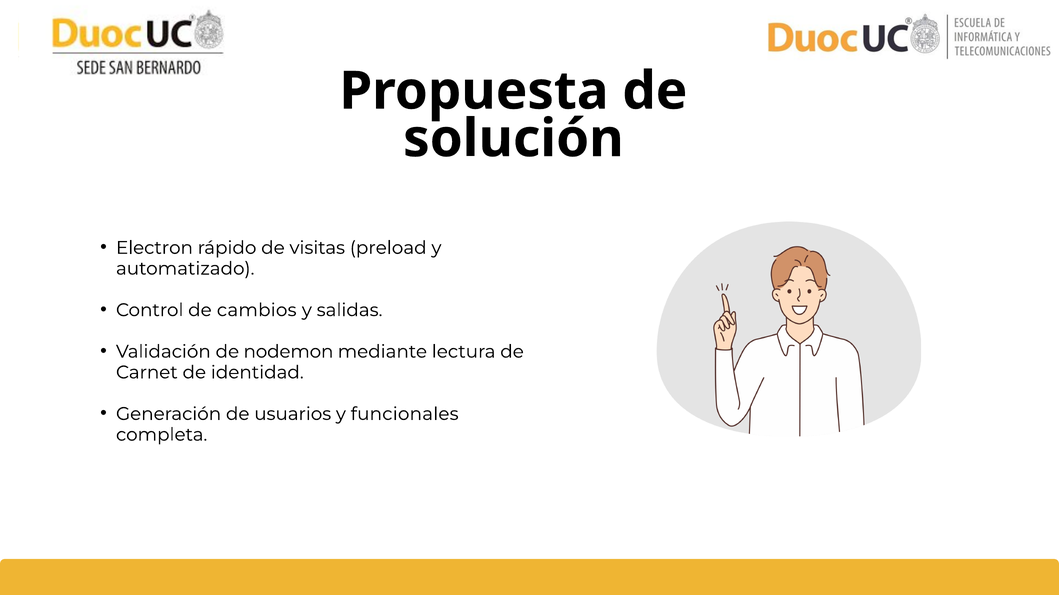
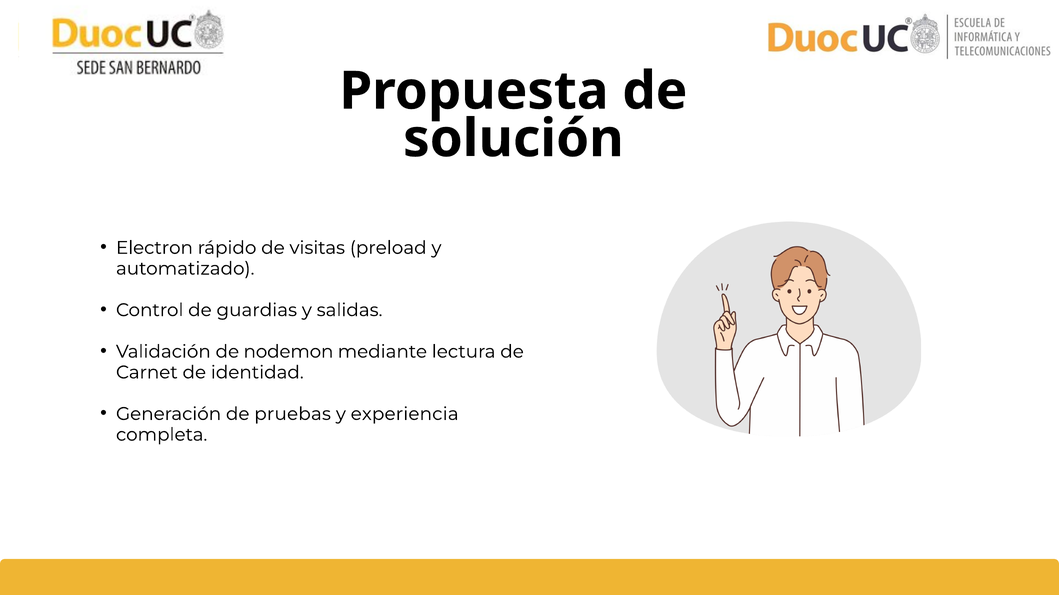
cambios: cambios -> guardias
usuarios: usuarios -> pruebas
funcionales: funcionales -> experiencia
